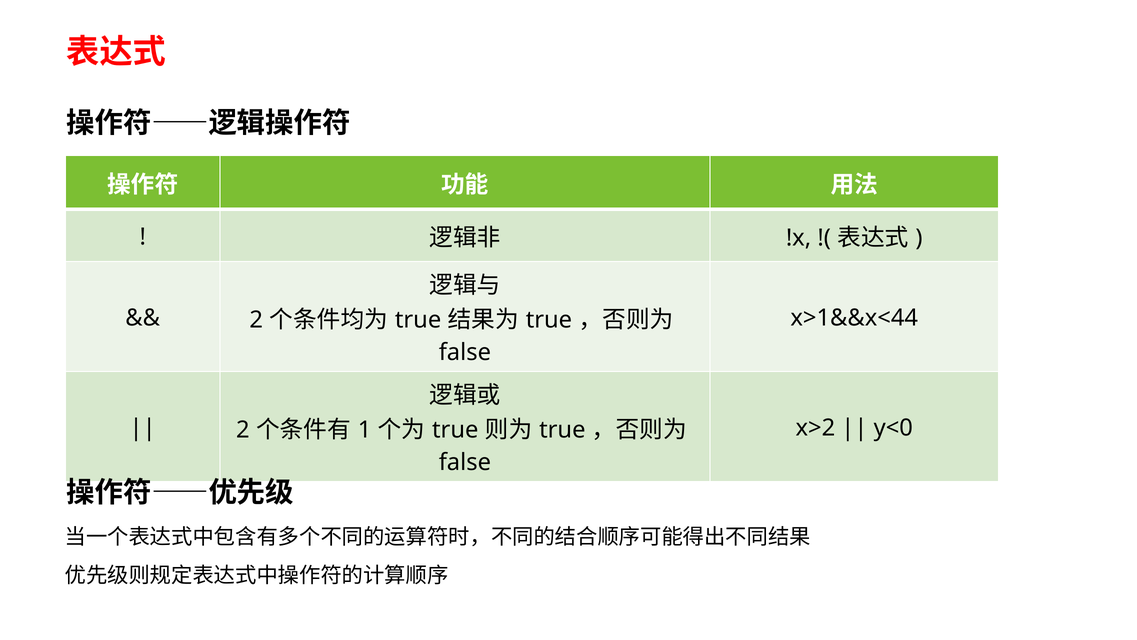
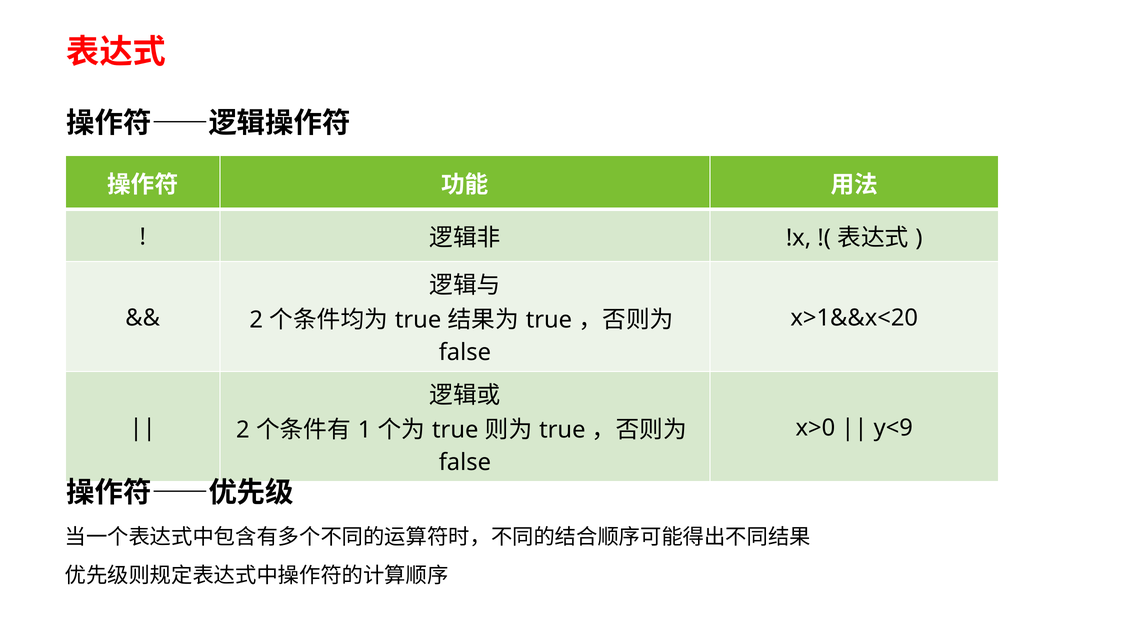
x>1&&x<44: x>1&&x<44 -> x>1&&x<20
x>2: x>2 -> x>0
y<0: y<0 -> y<9
